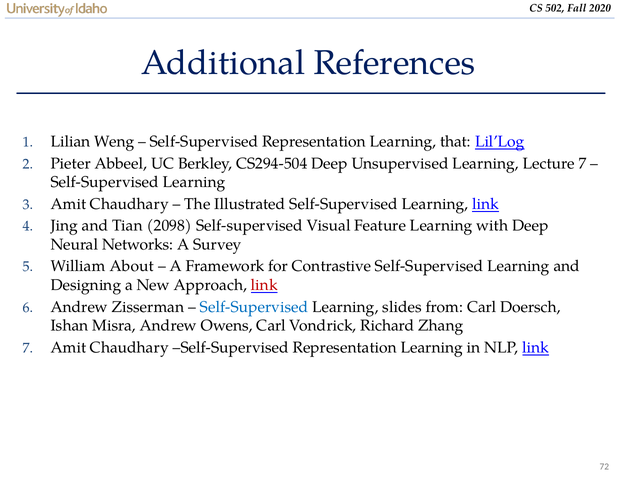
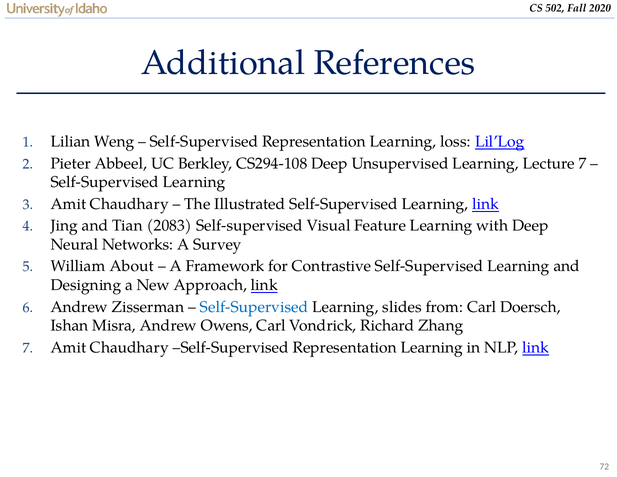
that: that -> loss
CS294-504: CS294-504 -> CS294-108
2098: 2098 -> 2083
link at (264, 285) colour: red -> black
